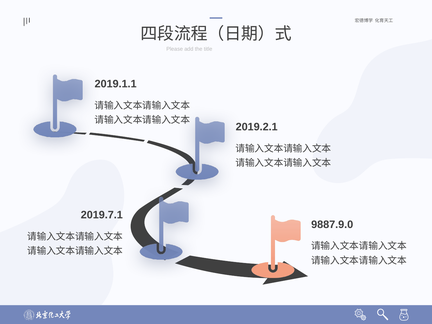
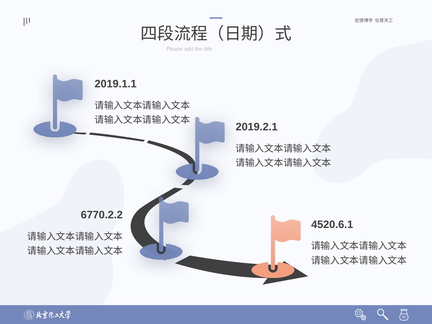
2019.7.1: 2019.7.1 -> 6770.2.2
9887.9.0: 9887.9.0 -> 4520.6.1
